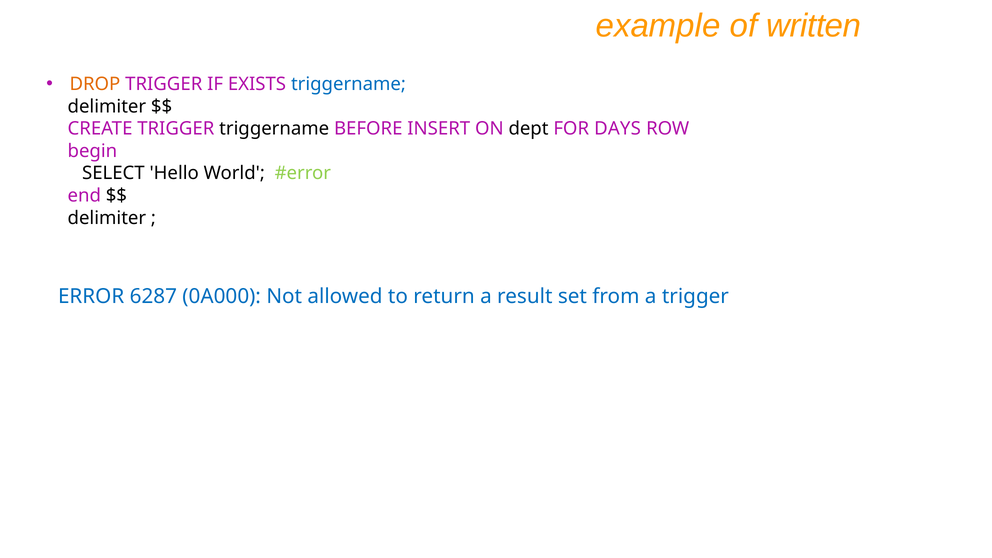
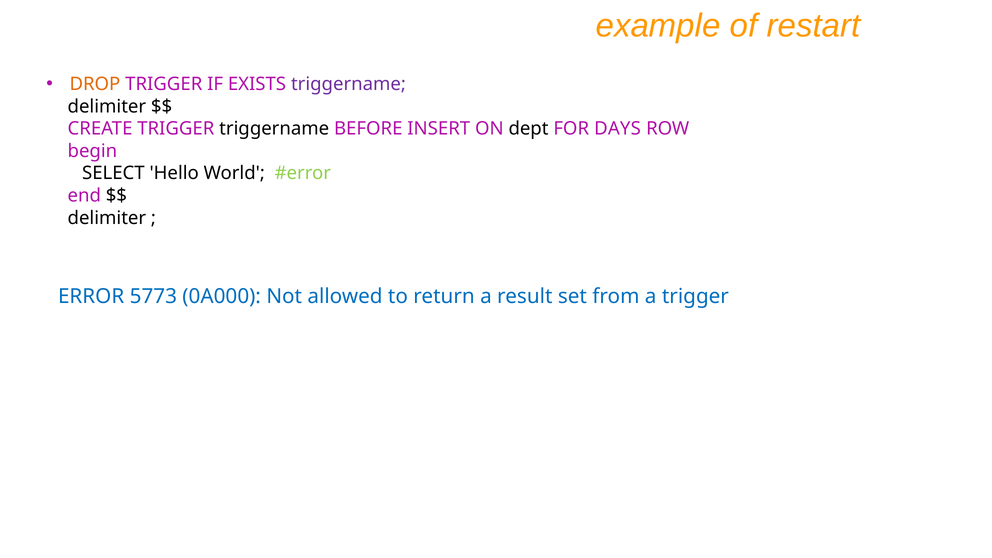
written: written -> restart
triggername at (348, 84) colour: blue -> purple
6287: 6287 -> 5773
